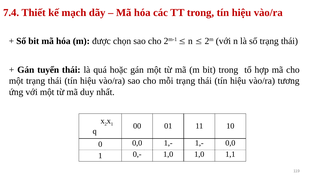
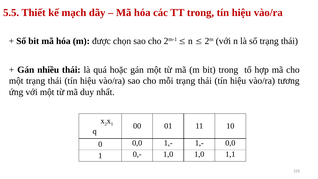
7.4: 7.4 -> 5.5
tuyển: tuyển -> nhiều
